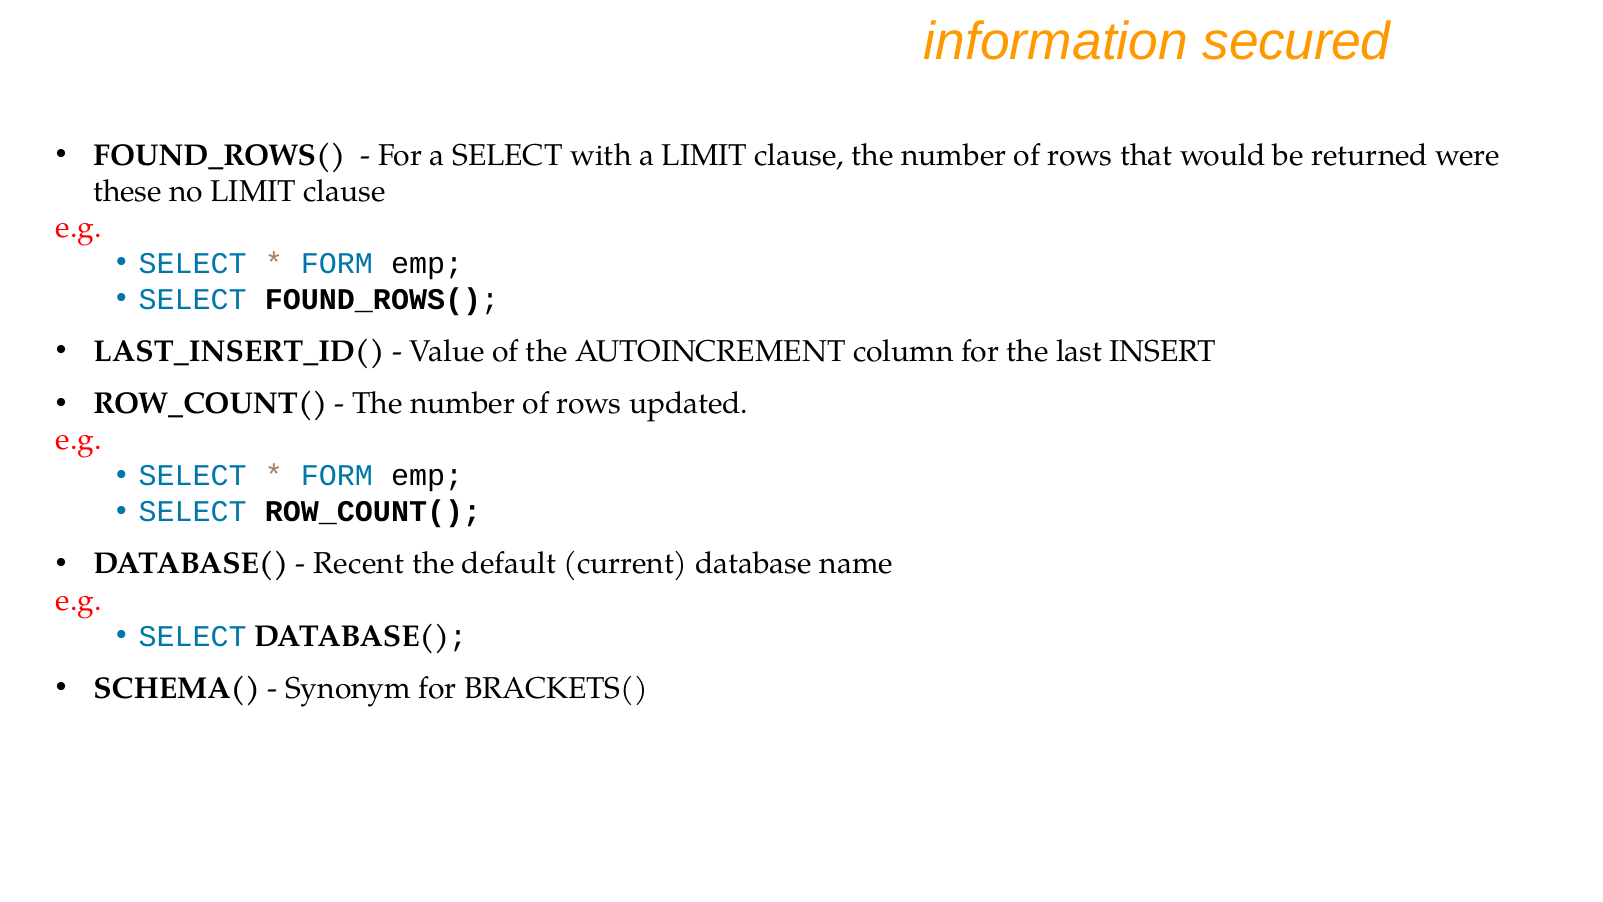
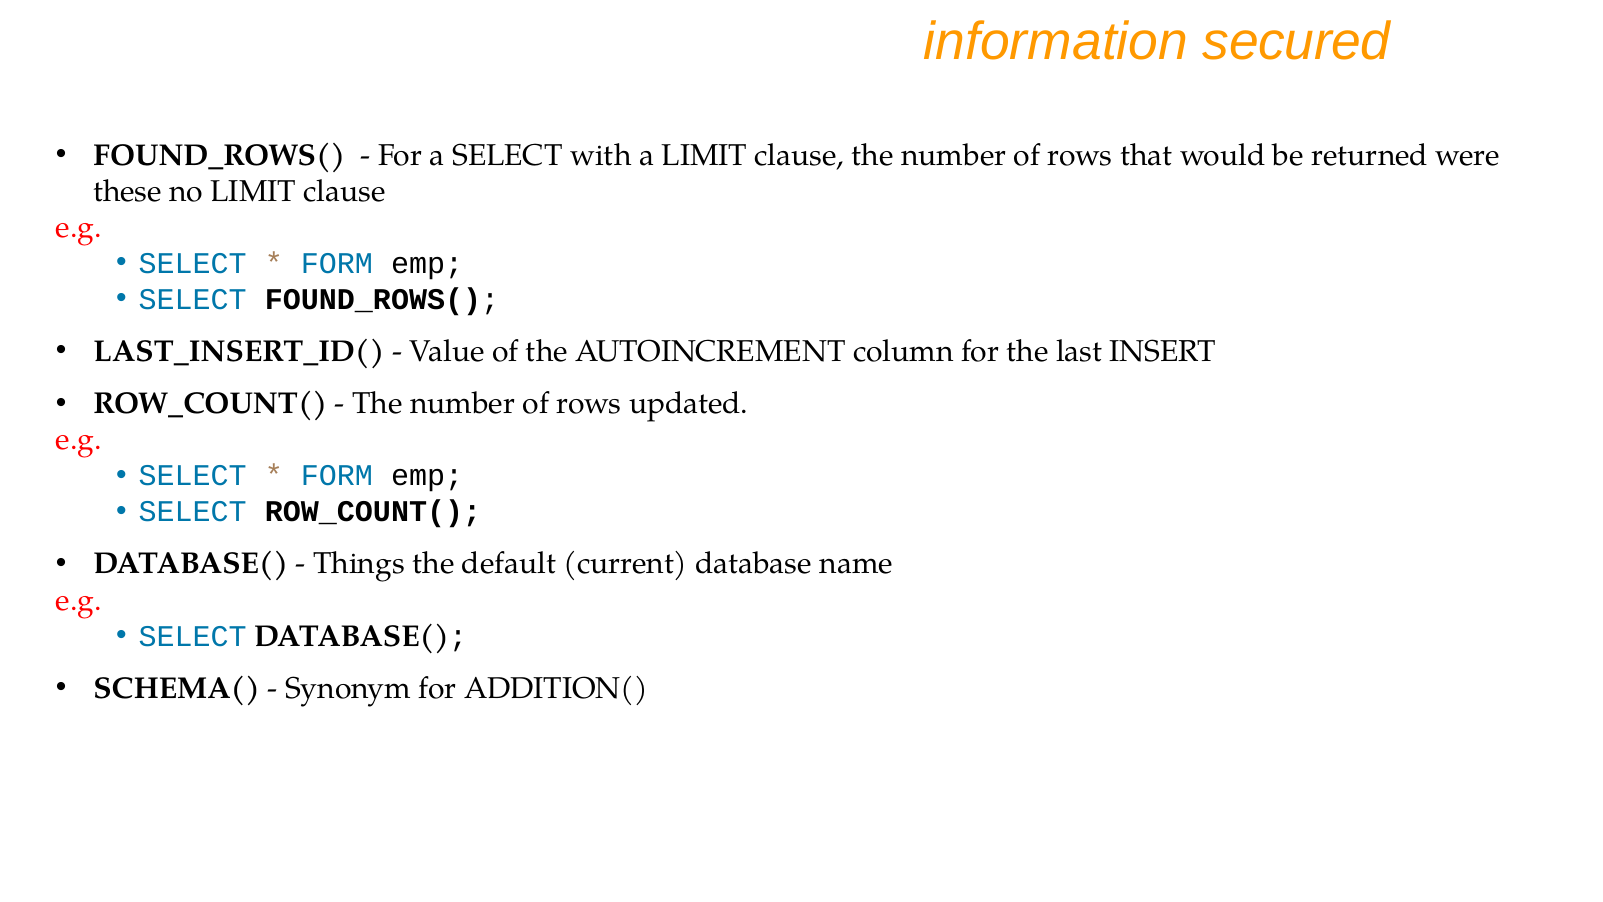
Recent: Recent -> Things
BRACKETS(: BRACKETS( -> ADDITION(
